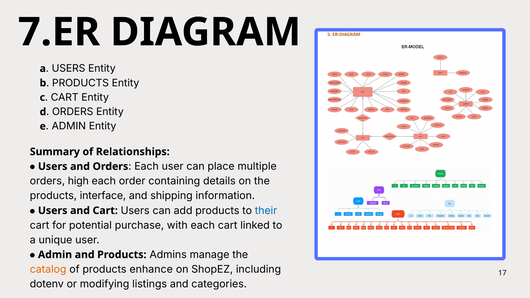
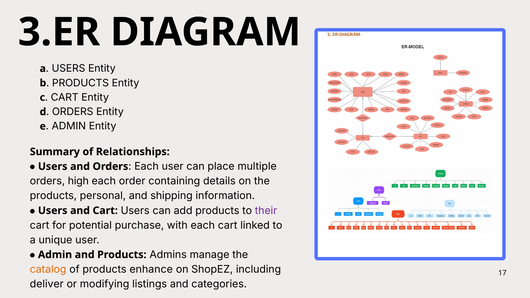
7.ER: 7.ER -> 3.ER
interface: interface -> personal
their colour: blue -> purple
dotenv: dotenv -> deliver
